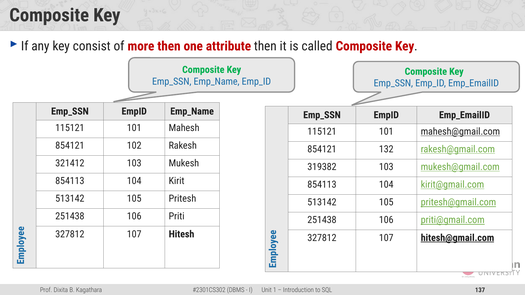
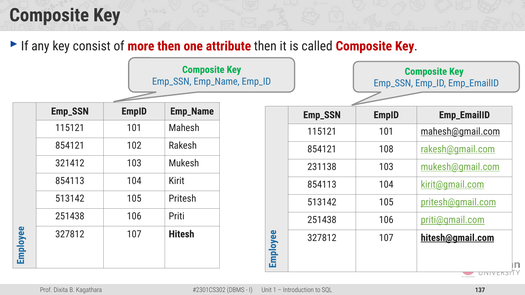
132: 132 -> 108
319382: 319382 -> 231138
